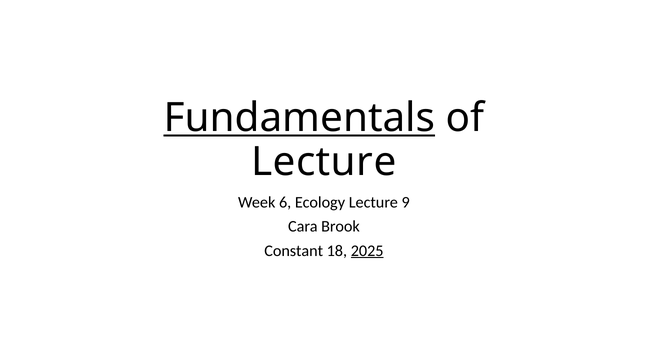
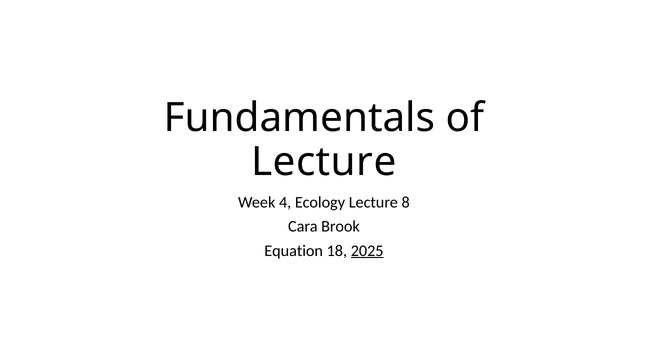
Fundamentals underline: present -> none
6: 6 -> 4
9: 9 -> 8
Constant: Constant -> Equation
